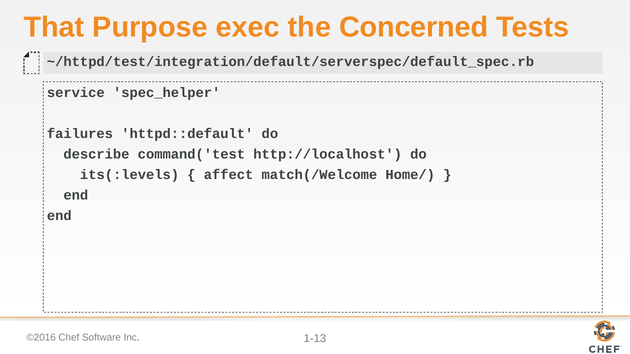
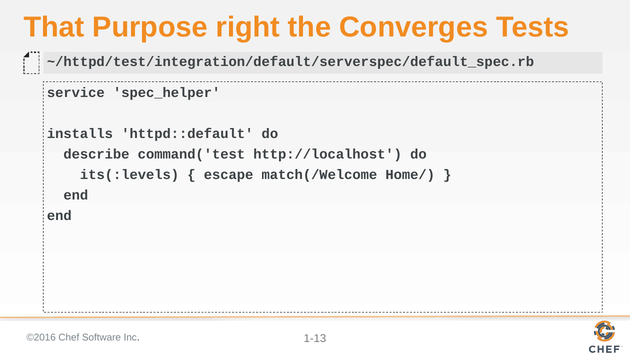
exec: exec -> right
Concerned: Concerned -> Converges
failures: failures -> installs
affect: affect -> escape
